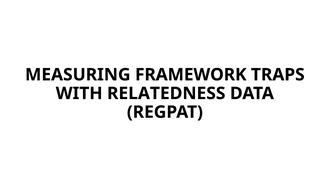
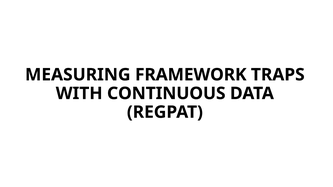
RELATEDNESS: RELATEDNESS -> CONTINUOUS
